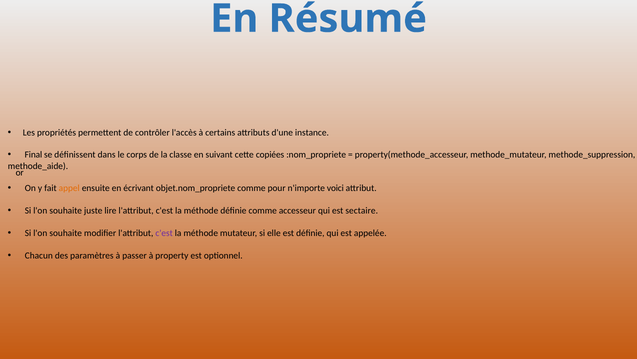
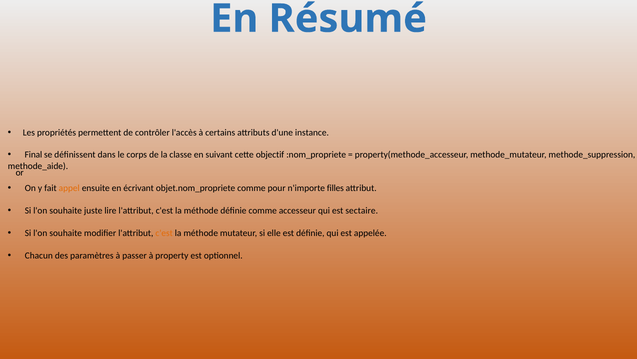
copiées: copiées -> objectif
voici: voici -> filles
c'est at (164, 233) colour: purple -> orange
